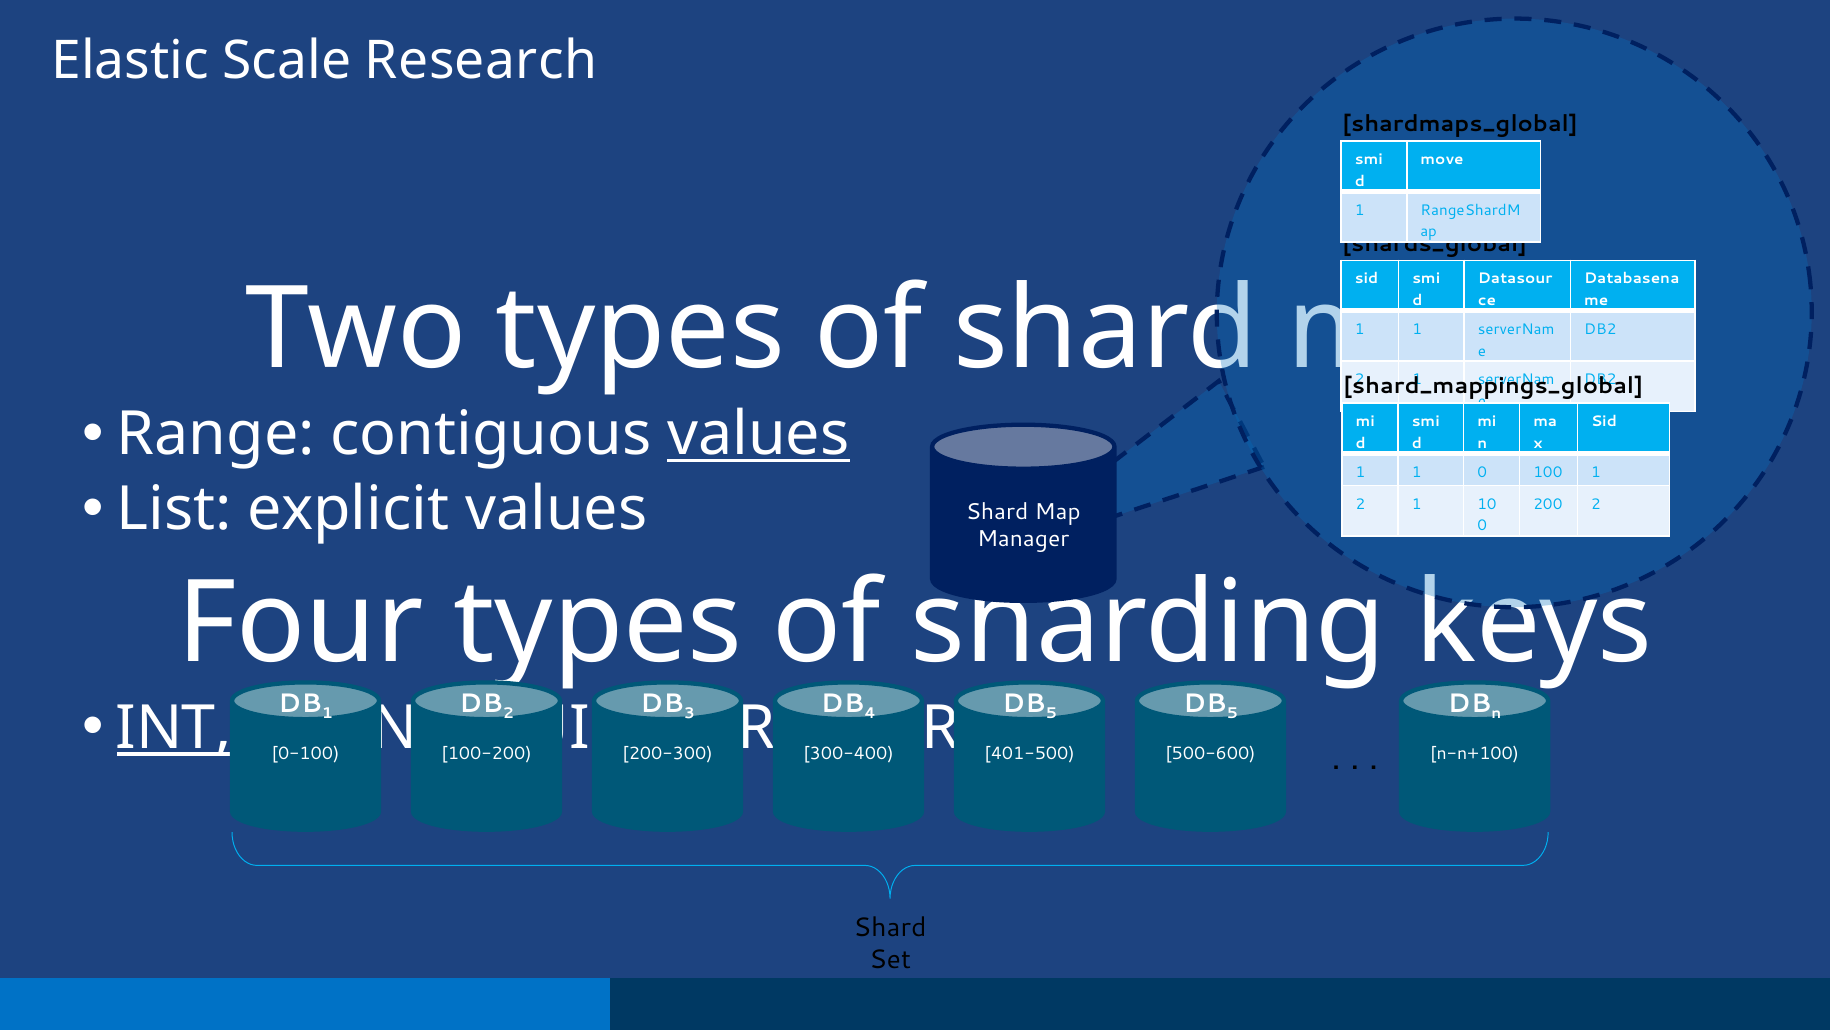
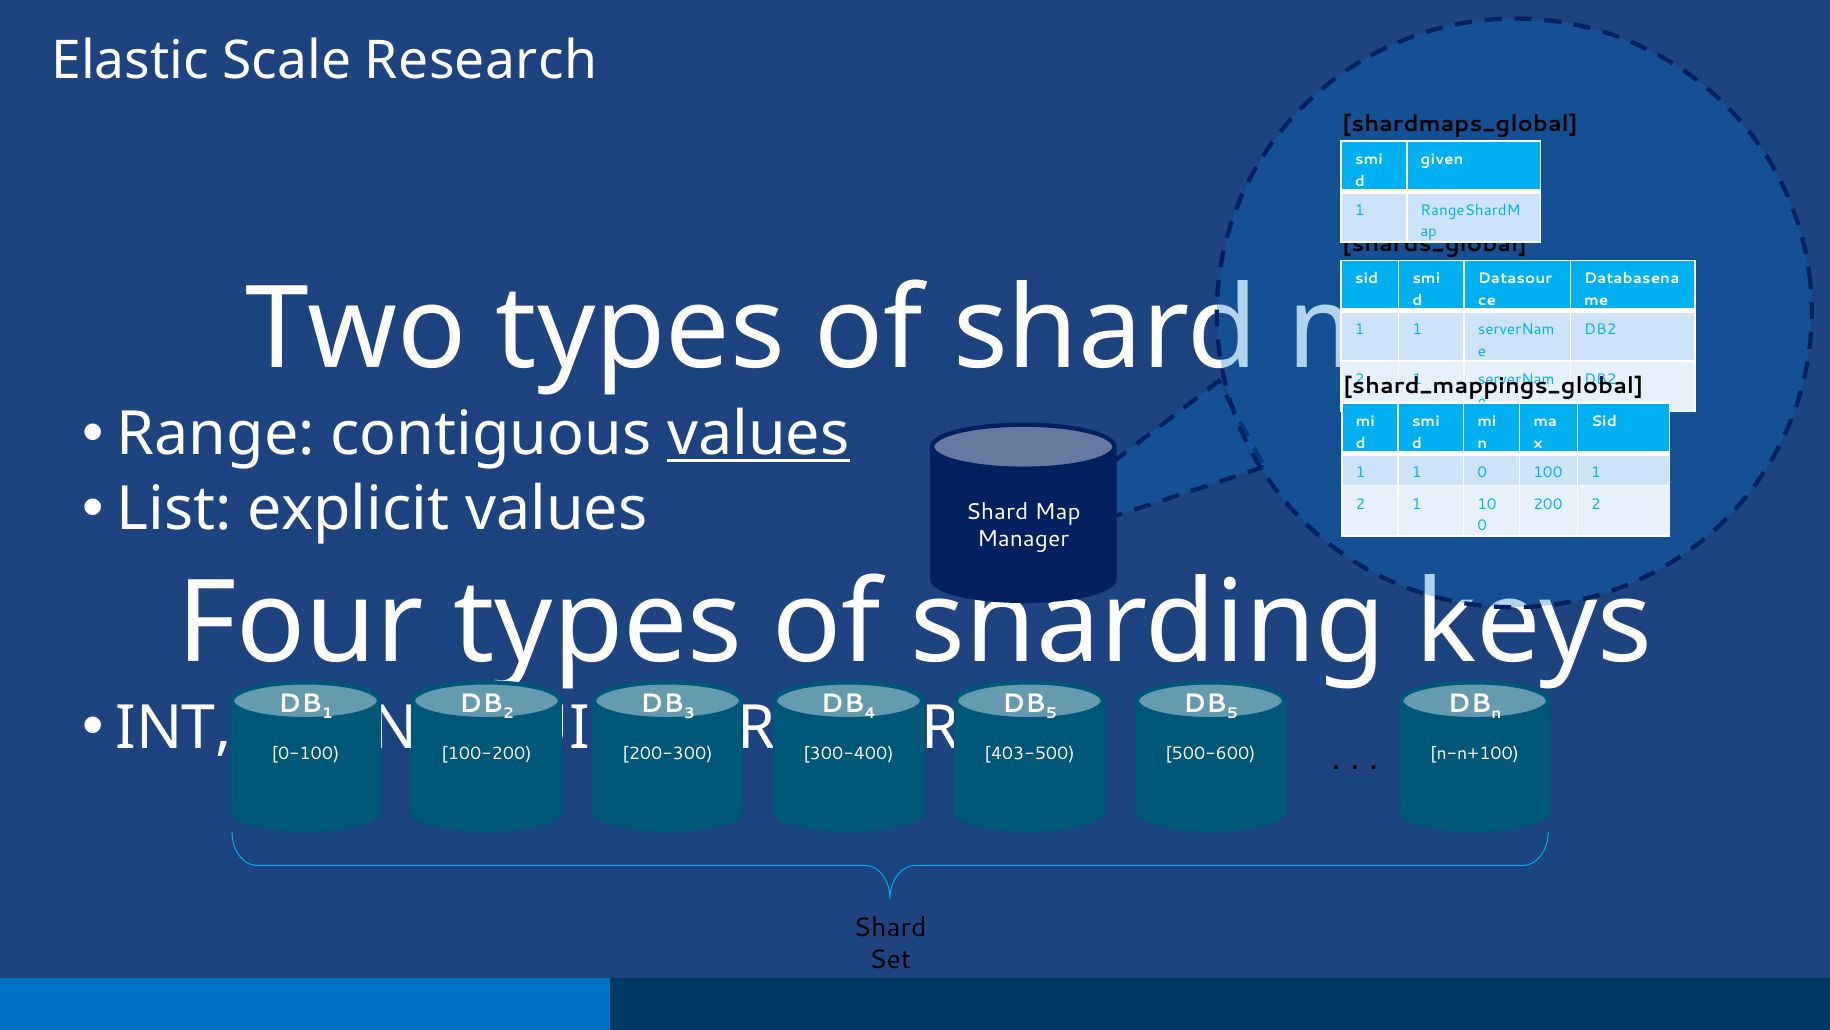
move: move -> given
INT underline: present -> none
401-500: 401-500 -> 403-500
